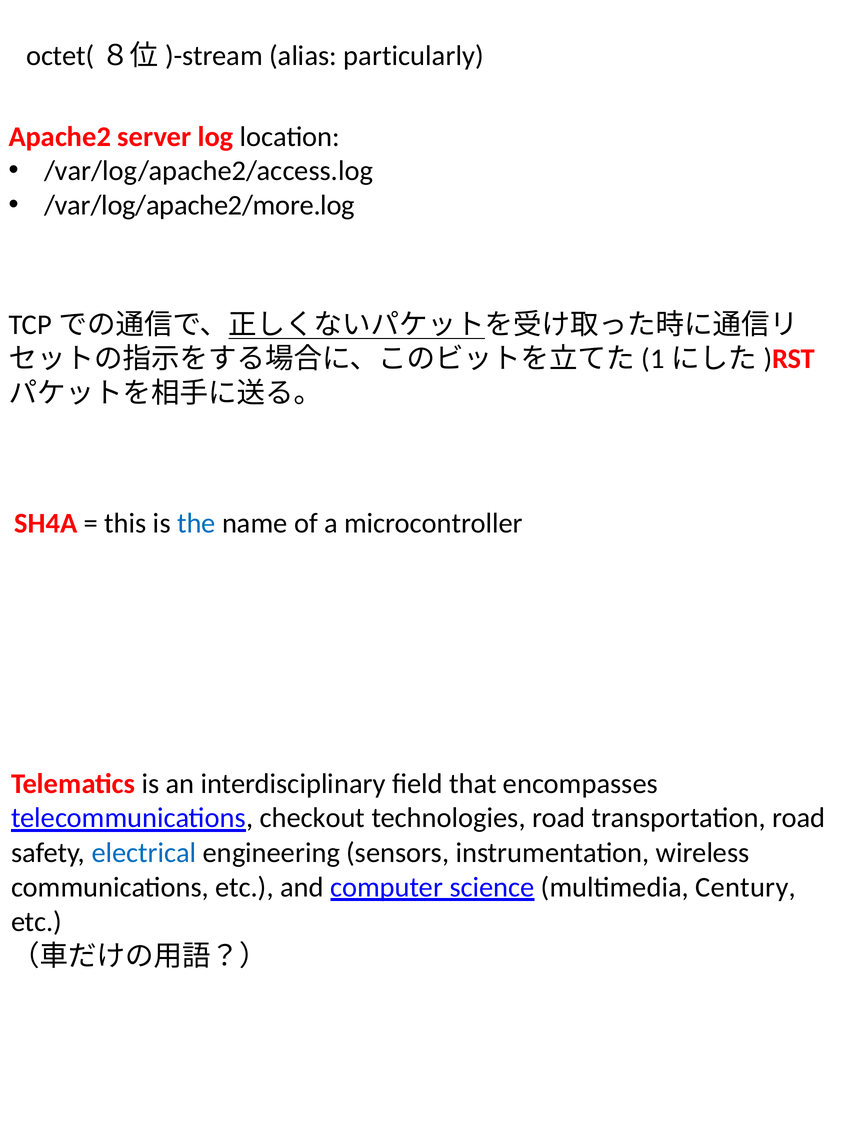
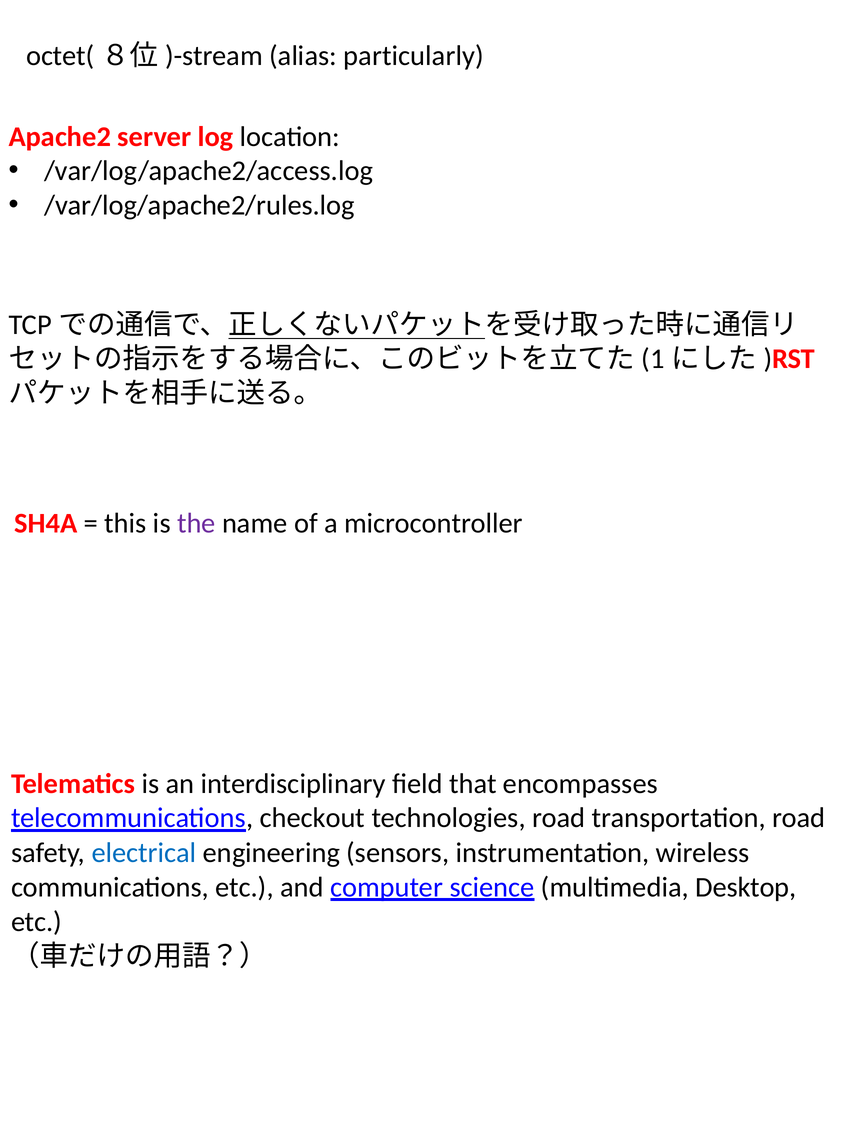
/var/log/apache2/more.log: /var/log/apache2/more.log -> /var/log/apache2/rules.log
the colour: blue -> purple
Century: Century -> Desktop
